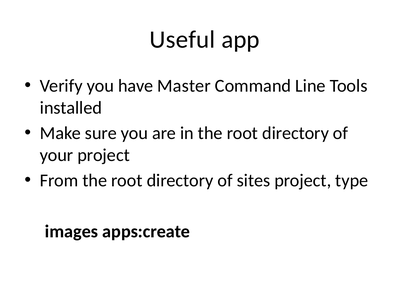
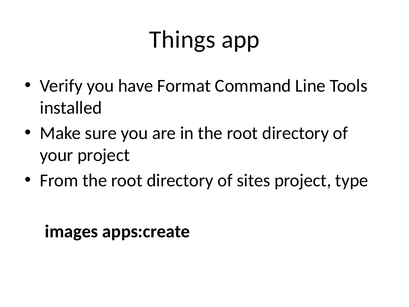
Useful: Useful -> Things
Master: Master -> Format
